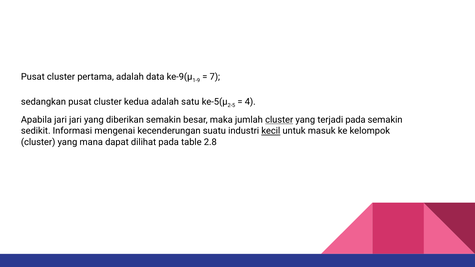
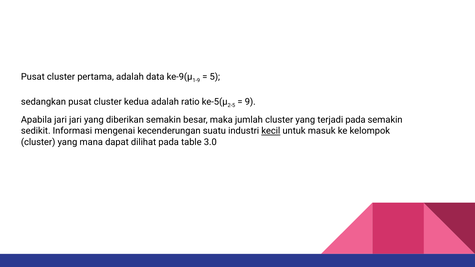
7: 7 -> 5
satu: satu -> ratio
4: 4 -> 9
cluster at (279, 120) underline: present -> none
2.8: 2.8 -> 3.0
